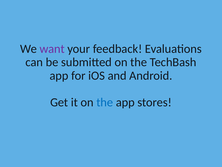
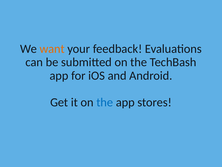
want colour: purple -> orange
